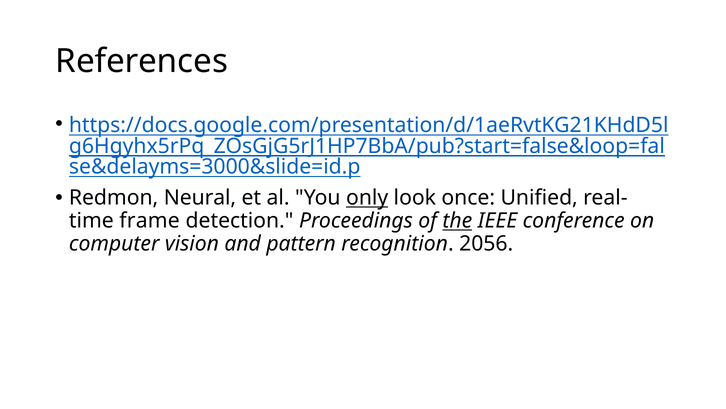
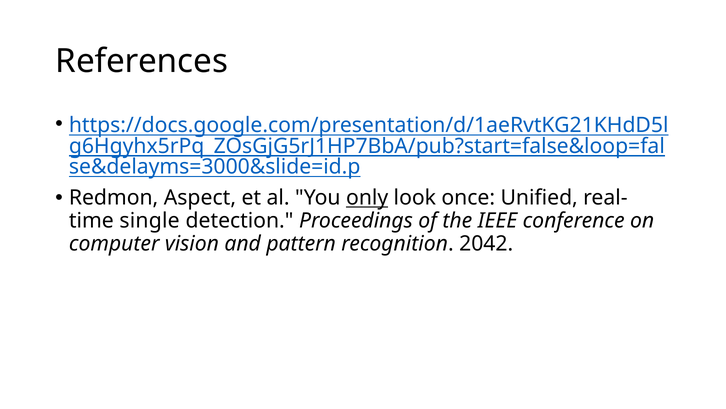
Neural: Neural -> Aspect
frame: frame -> single
the underline: present -> none
2056: 2056 -> 2042
